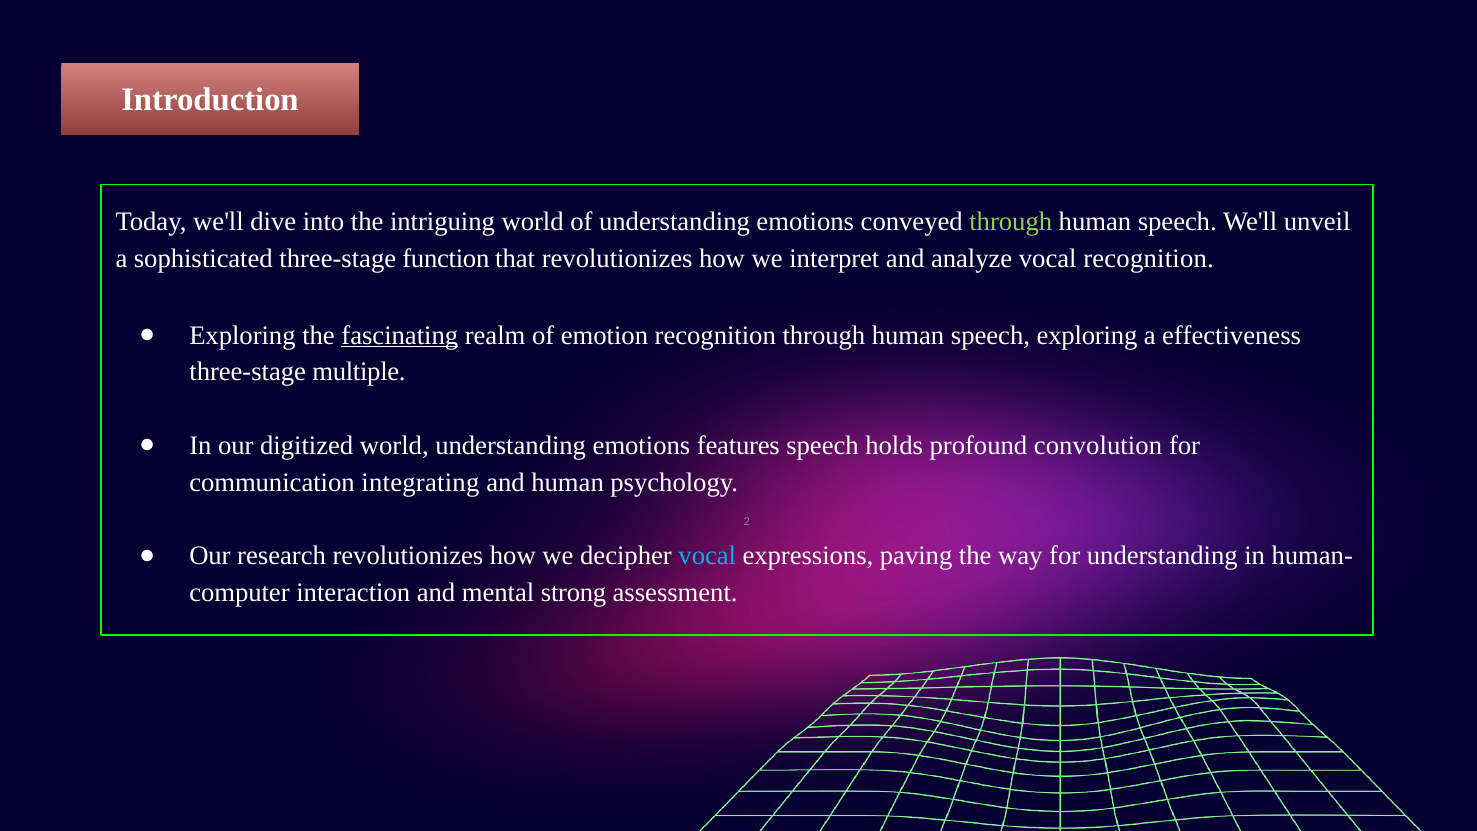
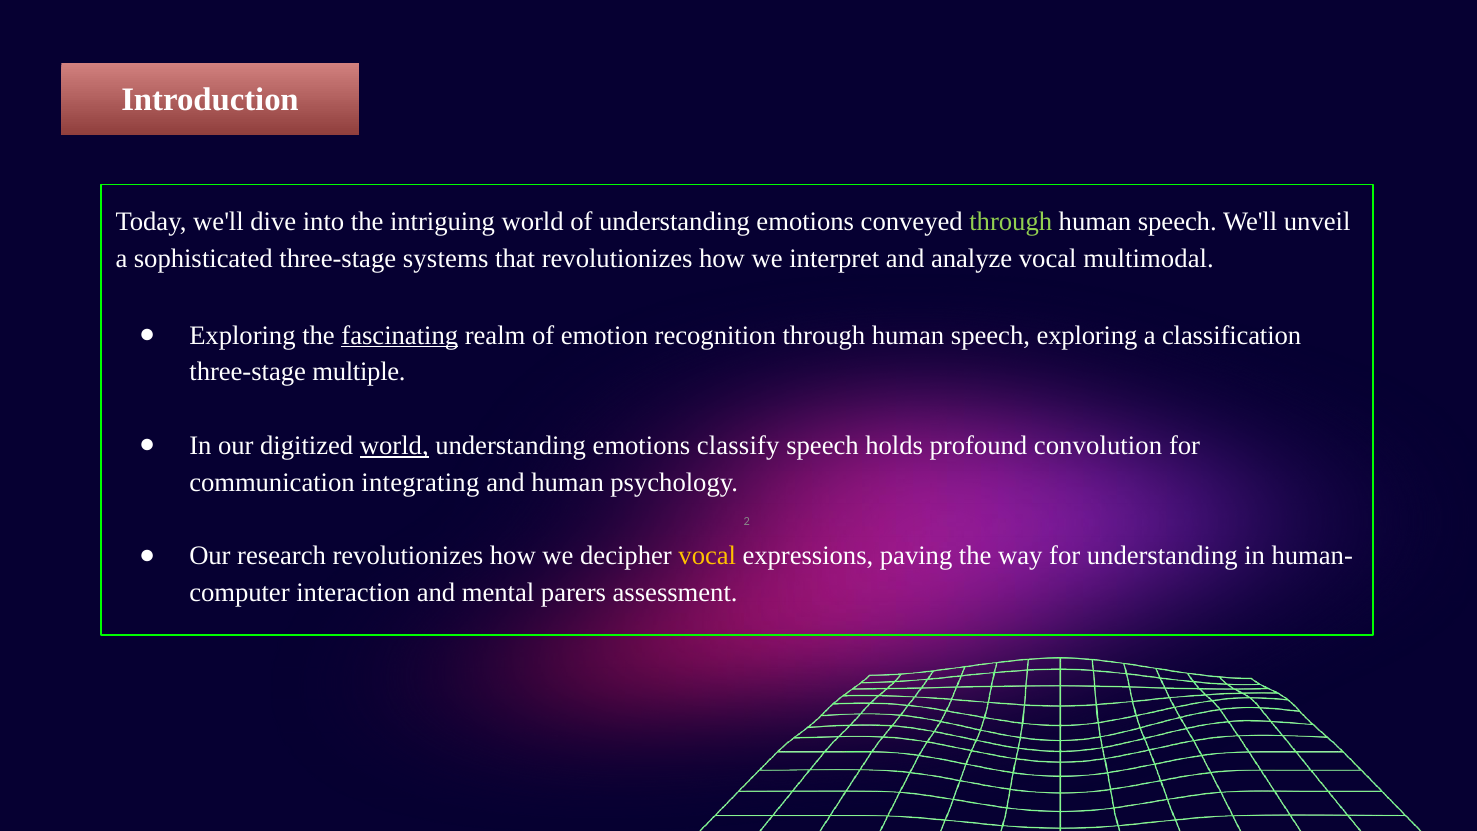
function: function -> systems
vocal recognition: recognition -> multimodal
effectiveness: effectiveness -> classification
world at (394, 446) underline: none -> present
features: features -> classify
vocal at (707, 556) colour: light blue -> yellow
strong: strong -> parers
